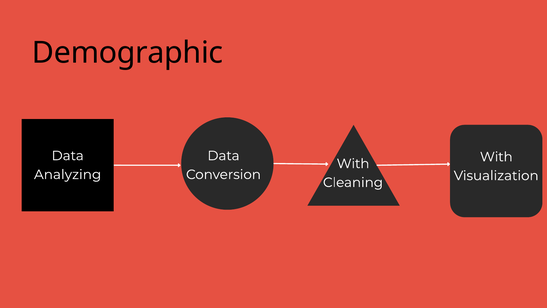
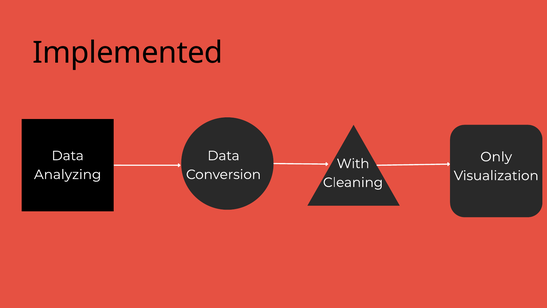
Demographic: Demographic -> Implemented
With at (496, 157): With -> Only
